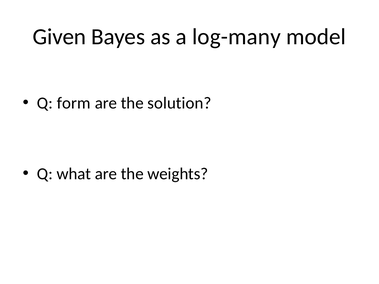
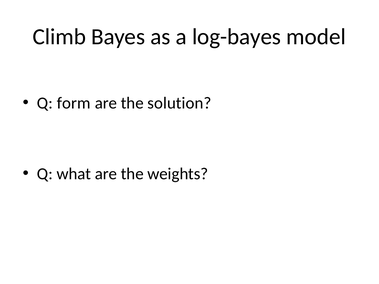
Given: Given -> Climb
log-many: log-many -> log-bayes
